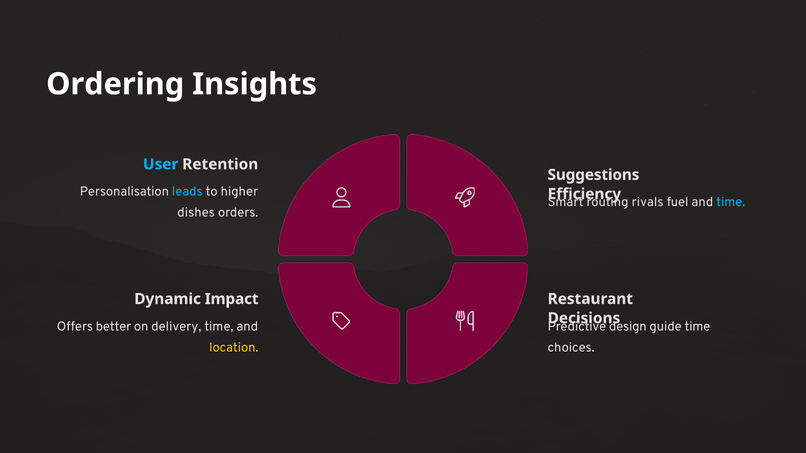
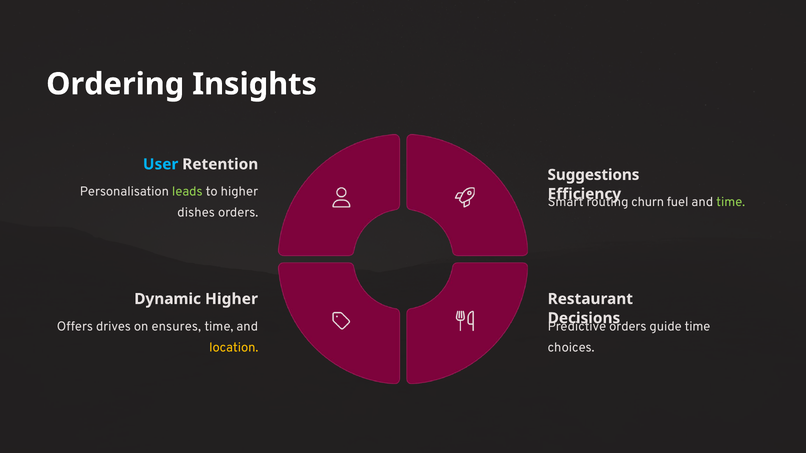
leads colour: light blue -> light green
rivals: rivals -> churn
time at (731, 202) colour: light blue -> light green
Dynamic Impact: Impact -> Higher
better: better -> drives
delivery: delivery -> ensures
design at (628, 327): design -> orders
